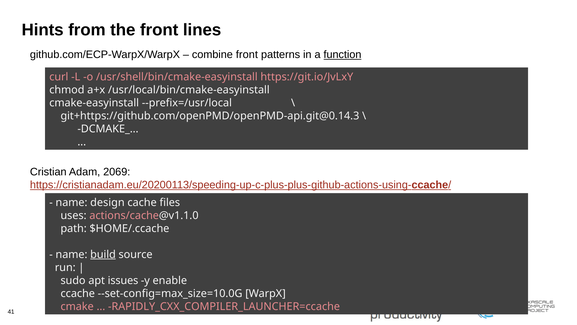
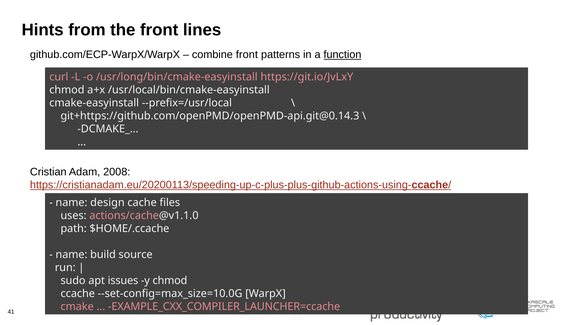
/usr/shell/bin/cmake-easyinstall: /usr/shell/bin/cmake-easyinstall -> /usr/long/bin/cmake-easyinstall
2069: 2069 -> 2008
build underline: present -> none
y enable: enable -> chmod
RAPIDLY_CXX_COMPILER_LAUNCHER=ccache: RAPIDLY_CXX_COMPILER_LAUNCHER=ccache -> EXAMPLE_CXX_COMPILER_LAUNCHER=ccache
